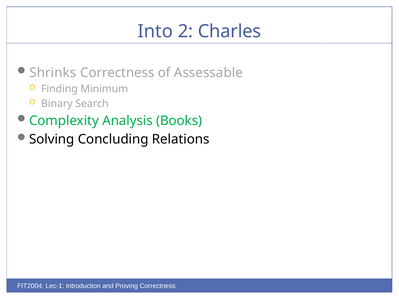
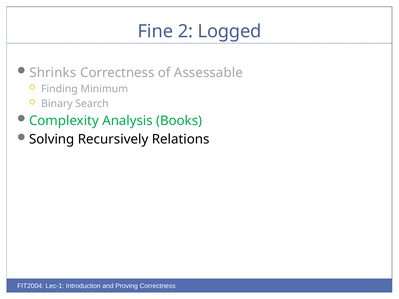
Into: Into -> Fine
Charles: Charles -> Logged
Concluding: Concluding -> Recursively
